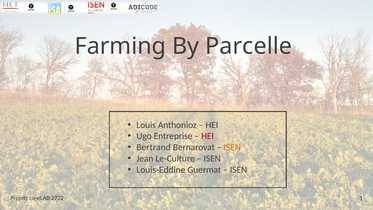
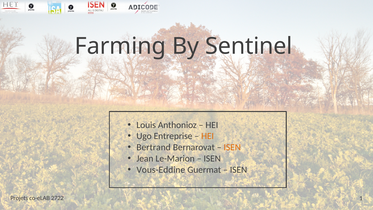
Parcelle: Parcelle -> Sentinel
HEI at (208, 136) colour: red -> orange
Le-Culture: Le-Culture -> Le-Marion
Louis-Eddine: Louis-Eddine -> Vous-Eddine
